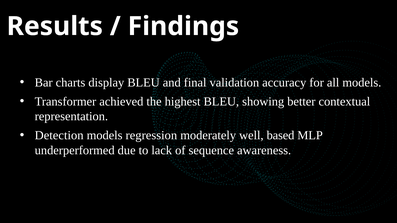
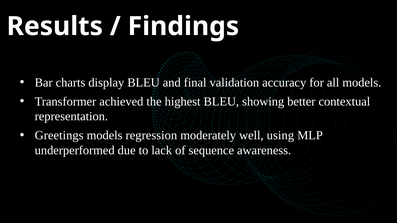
Detection: Detection -> Greetings
based: based -> using
